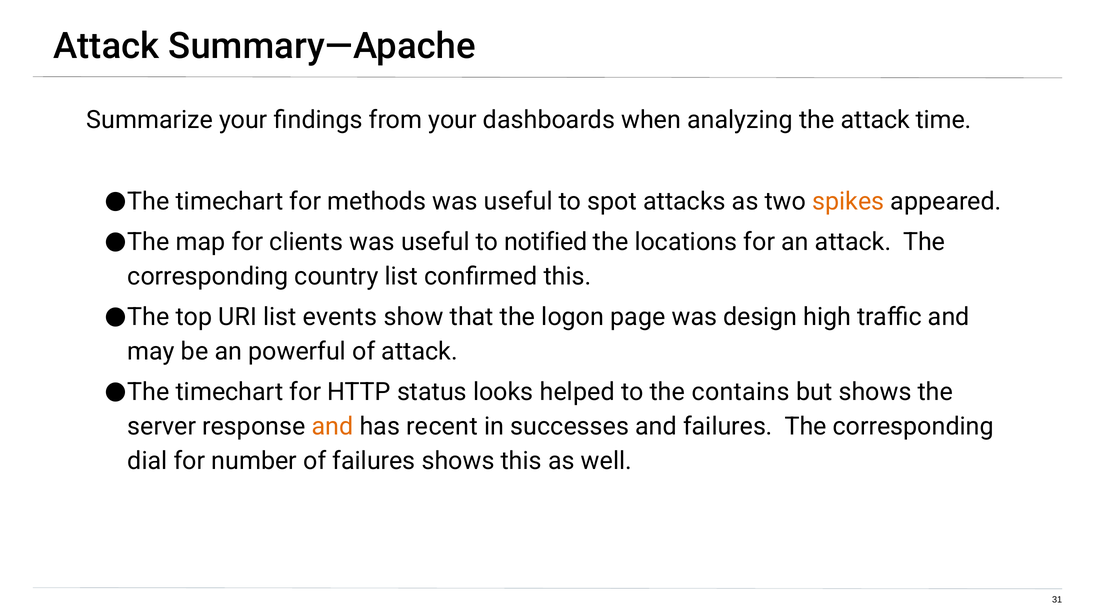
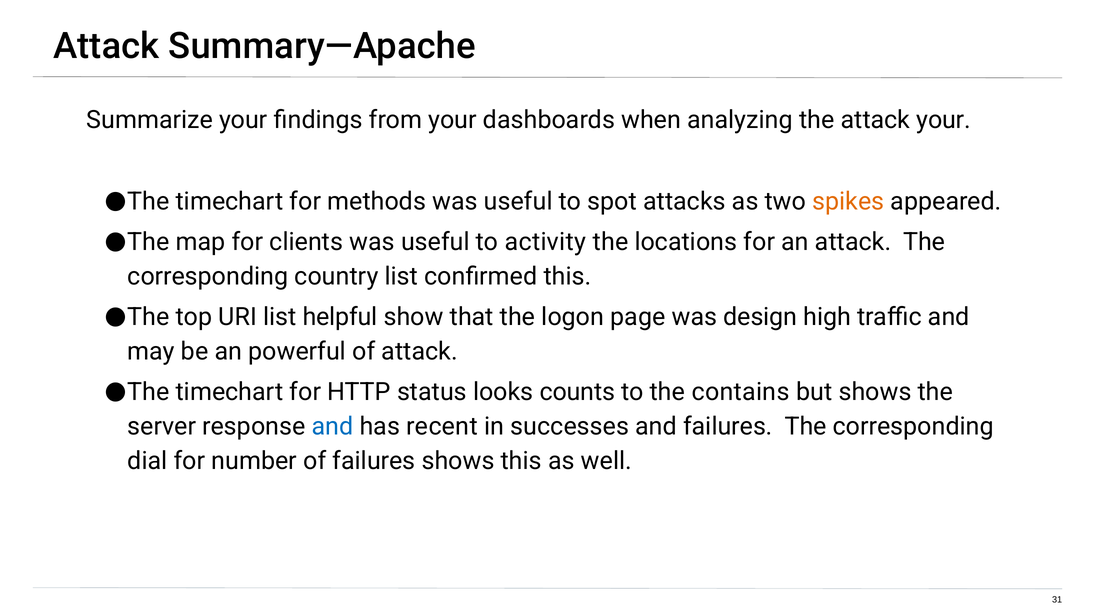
attack time: time -> your
notified: notified -> activity
events: events -> helpful
helped: helped -> counts
and at (333, 427) colour: orange -> blue
